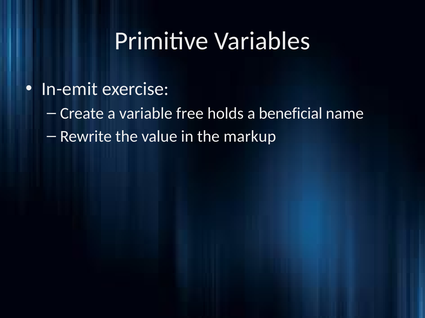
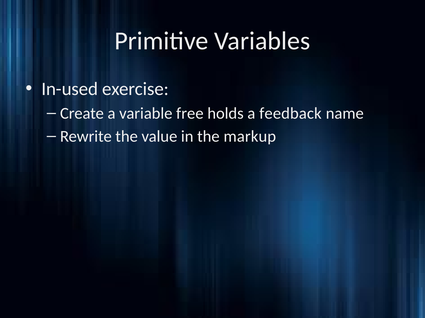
In-emit: In-emit -> In-used
beneficial: beneficial -> feedback
